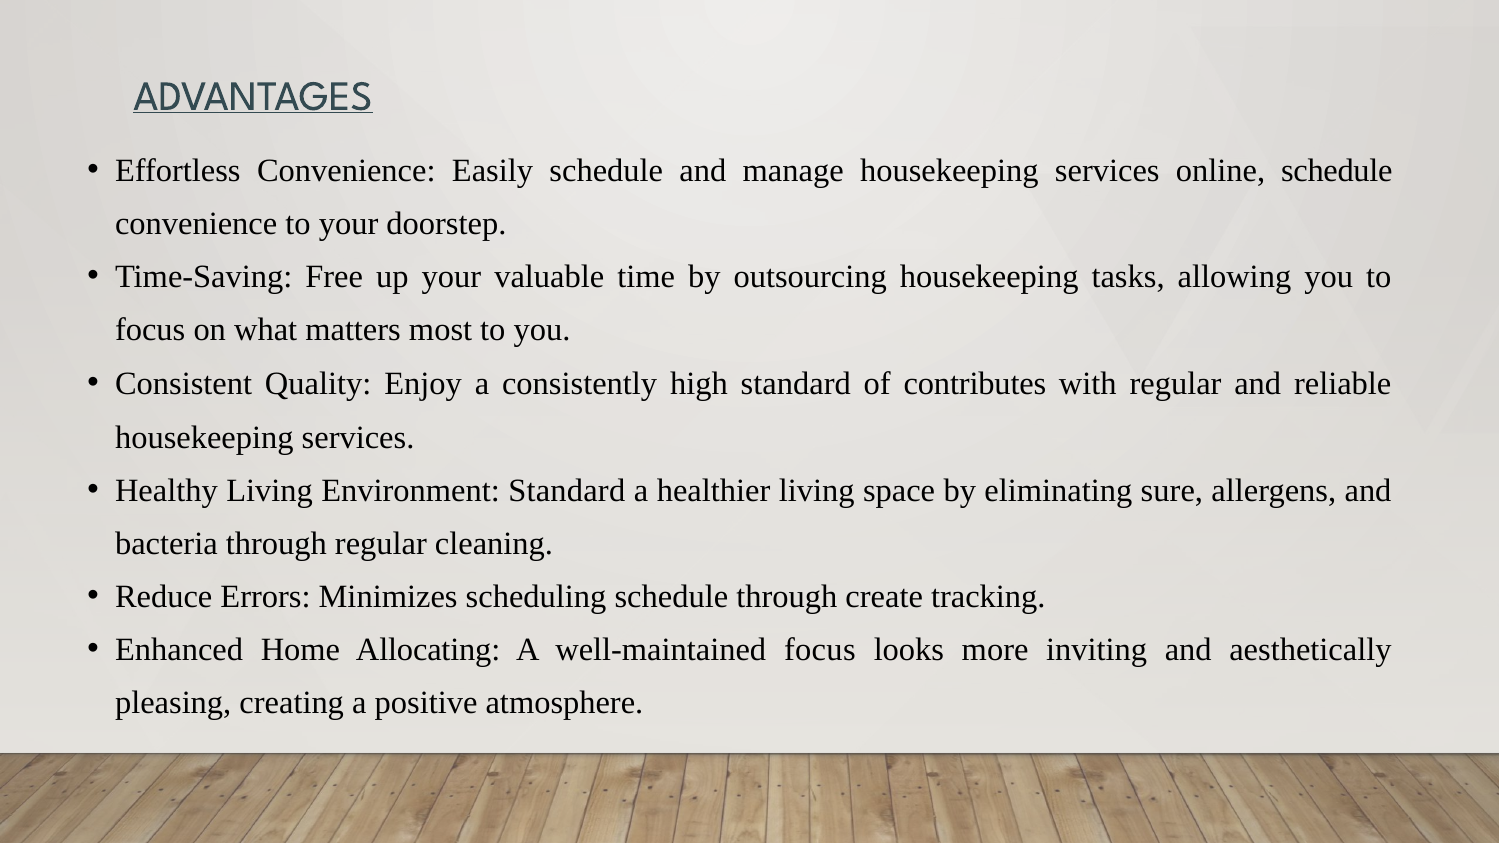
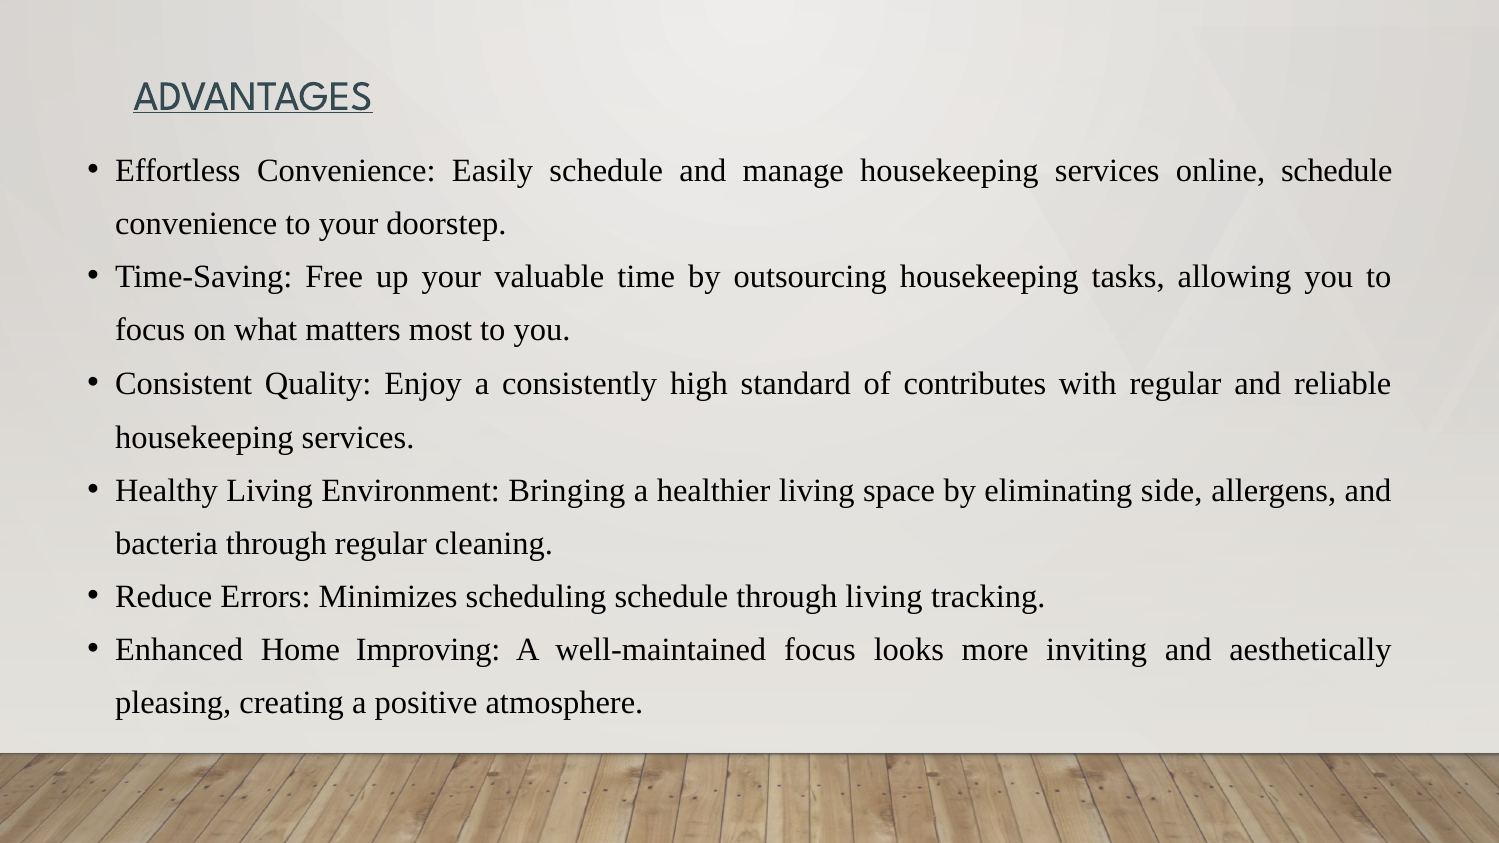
Environment Standard: Standard -> Bringing
sure: sure -> side
through create: create -> living
Allocating: Allocating -> Improving
